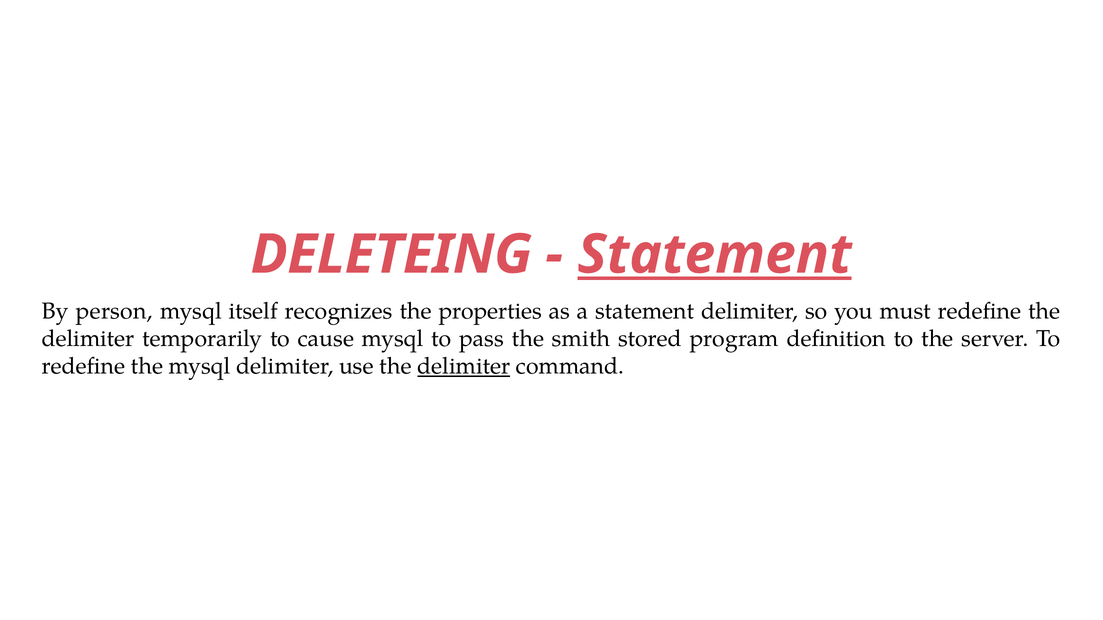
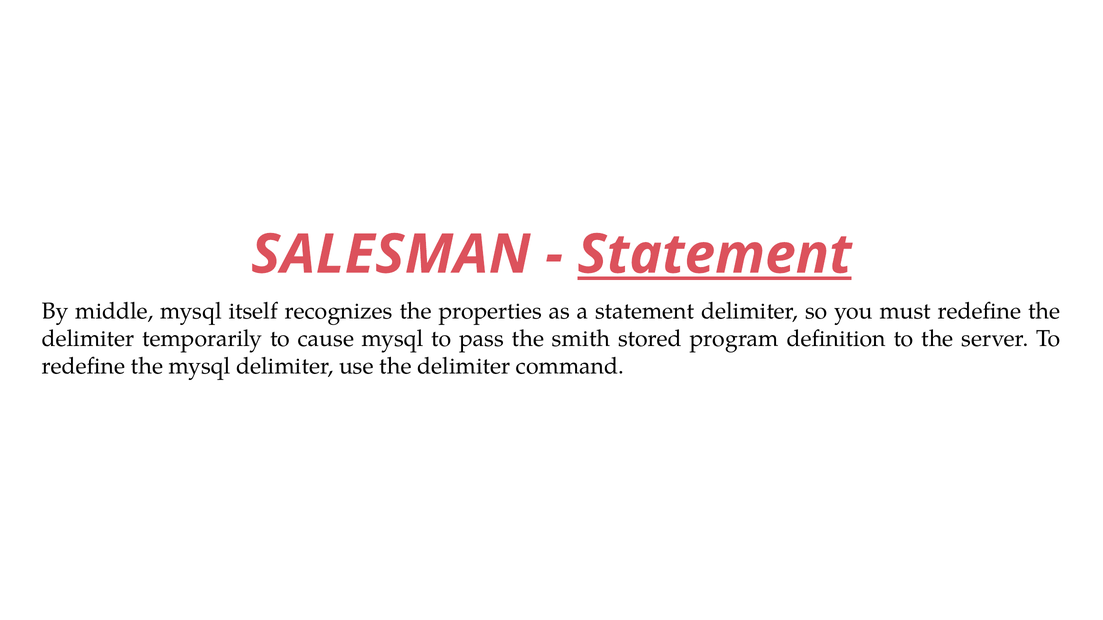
DELETEING: DELETEING -> SALESMAN
person: person -> middle
delimiter at (464, 366) underline: present -> none
